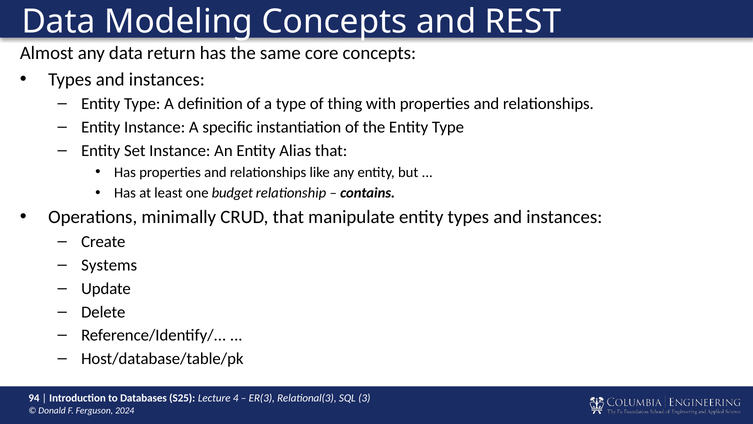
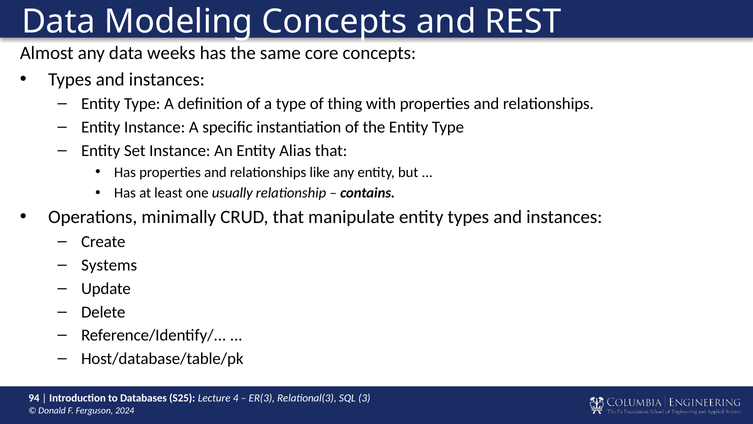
return: return -> weeks
budget: budget -> usually
